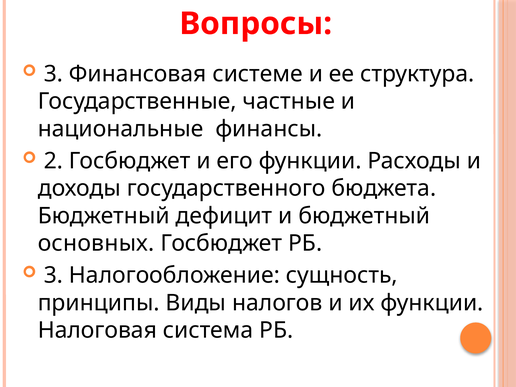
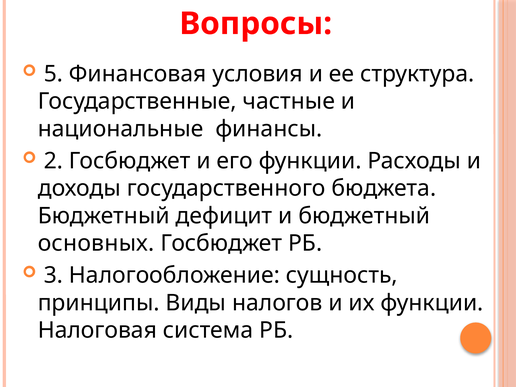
3 at (53, 74): 3 -> 5
системе: системе -> условия
